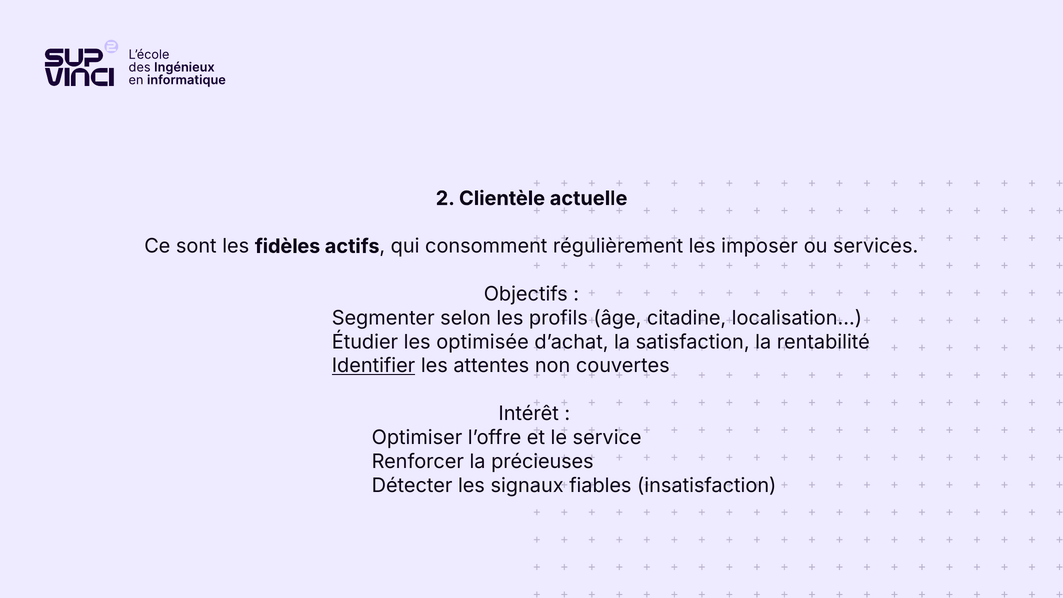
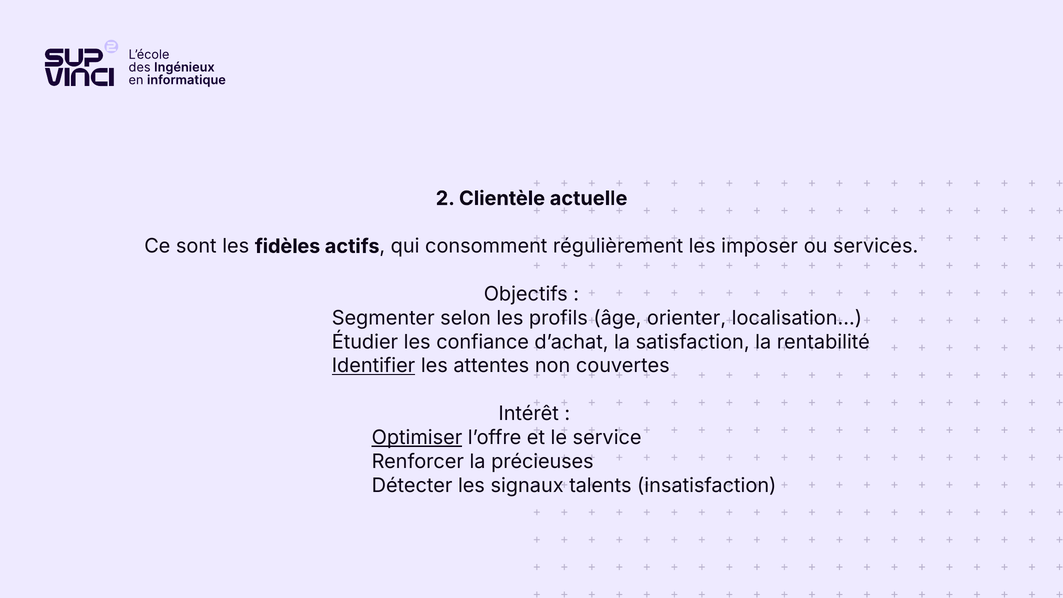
citadine: citadine -> orienter
optimisée: optimisée -> confiance
Optimiser underline: none -> present
fiables: fiables -> talents
